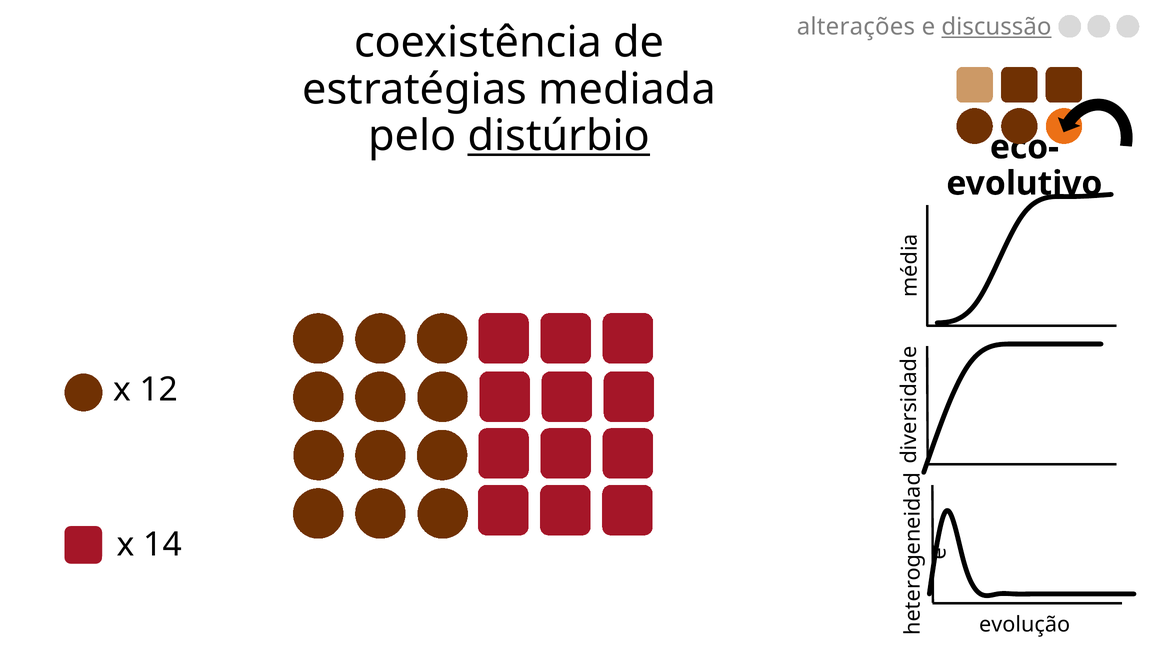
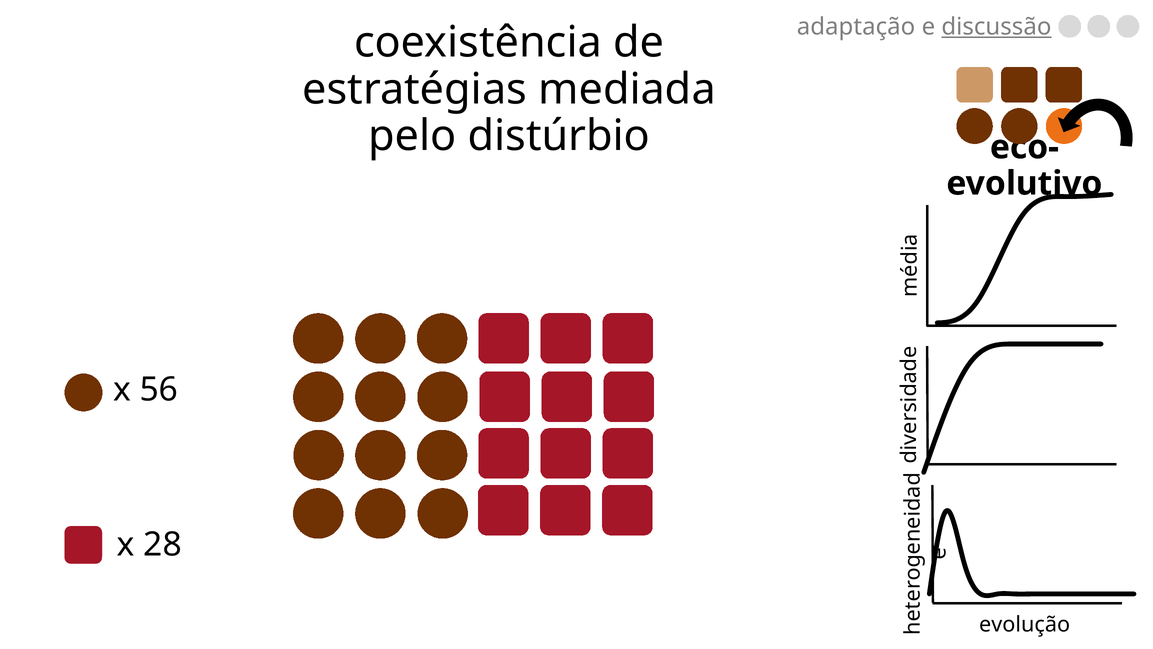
alterações: alterações -> adaptação
distúrbio underline: present -> none
12: 12 -> 56
14: 14 -> 28
